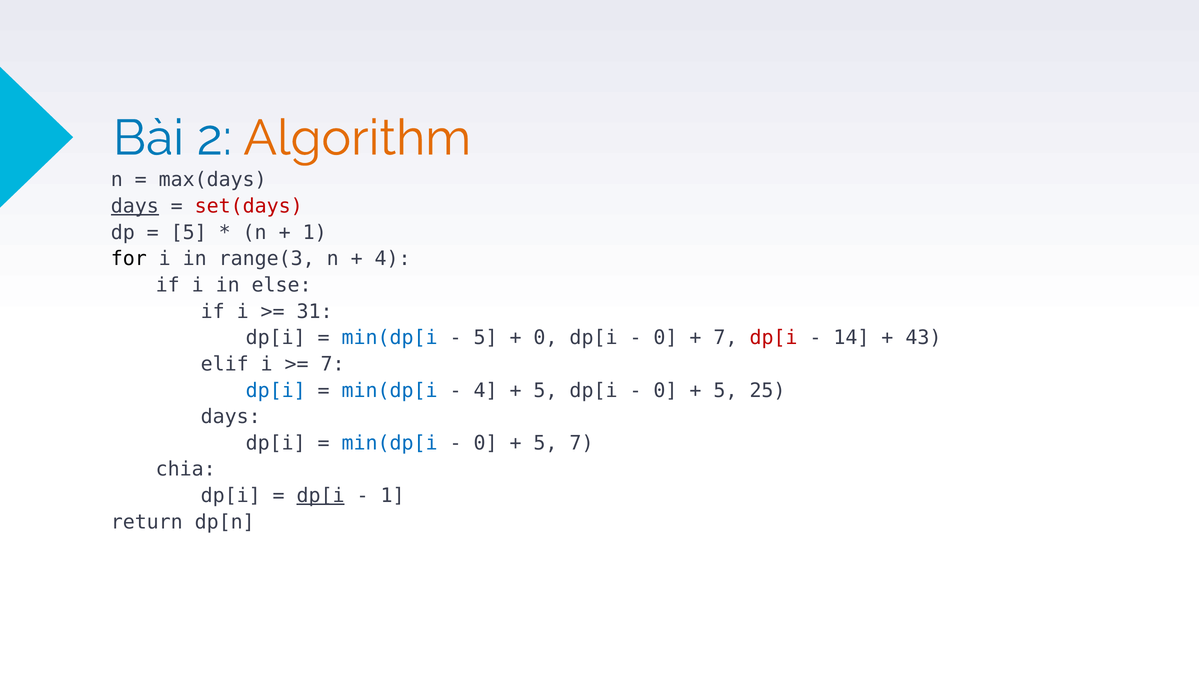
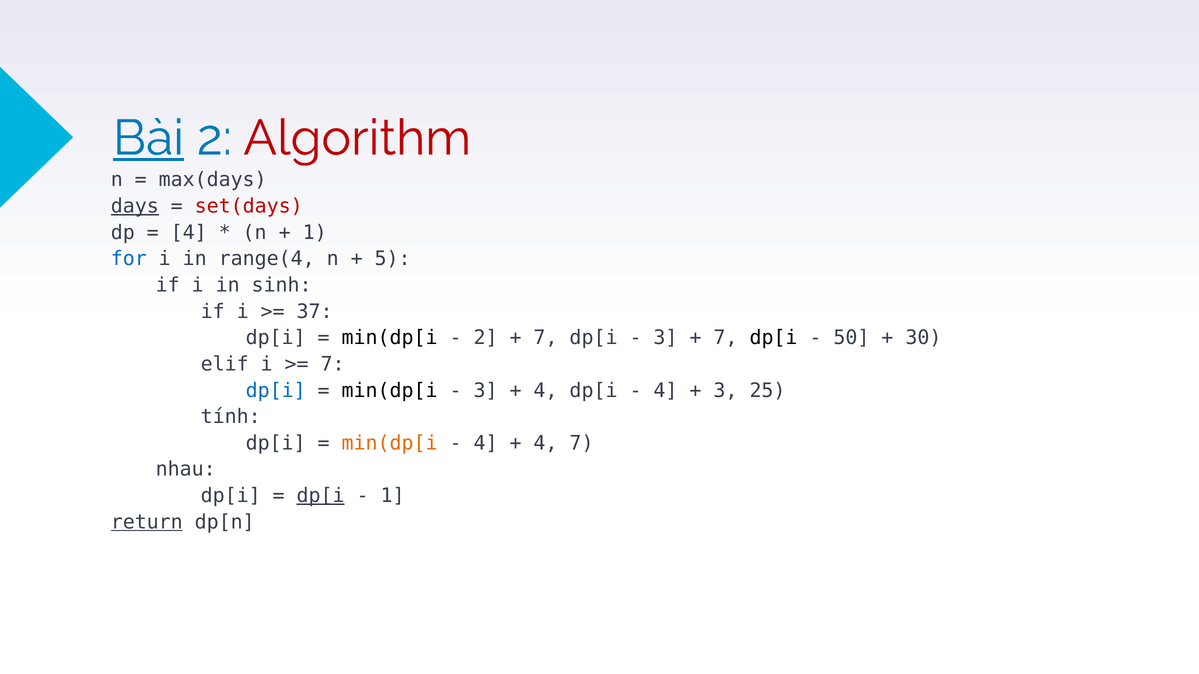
Bài underline: none -> present
Algorithm colour: orange -> red
5 at (189, 233): 5 -> 4
for colour: black -> blue
range(3: range(3 -> range(4
4 at (393, 259): 4 -> 5
else: else -> sinh
31: 31 -> 37
min(dp[i at (390, 338) colour: blue -> black
5 at (486, 338): 5 -> 2
0 at (545, 338): 0 -> 7
0 at (665, 338): 0 -> 3
dp[i at (774, 338) colour: red -> black
14: 14 -> 50
43: 43 -> 30
min(dp[i at (390, 391) colour: blue -> black
4 at (486, 391): 4 -> 3
5 at (545, 391): 5 -> 4
0 at (665, 391): 0 -> 4
5 at (725, 391): 5 -> 3
days at (231, 417): days -> tính
min(dp[i at (390, 443) colour: blue -> orange
0 at (486, 443): 0 -> 4
5 at (545, 443): 5 -> 4
chia: chia -> nhau
return underline: none -> present
